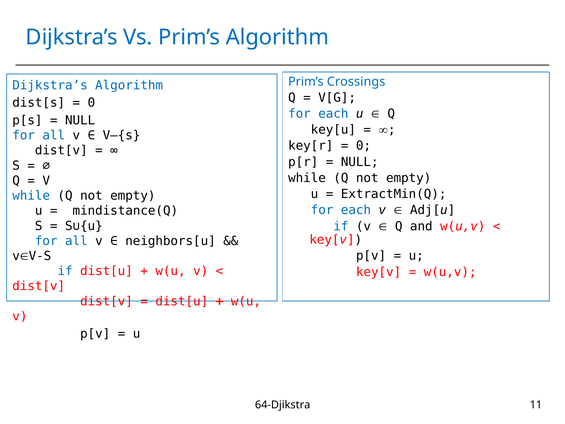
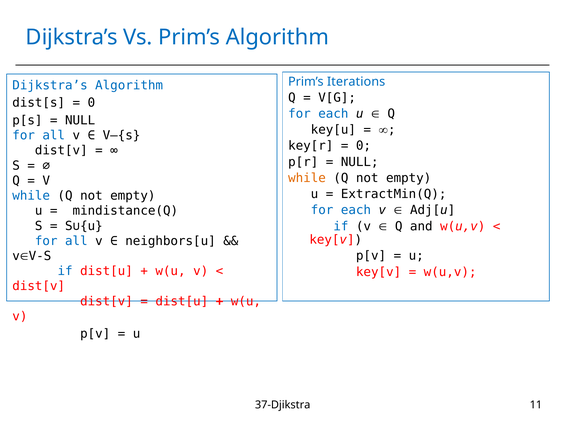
Crossings: Crossings -> Iterations
while at (307, 178) colour: black -> orange
64-Djikstra: 64-Djikstra -> 37-Djikstra
